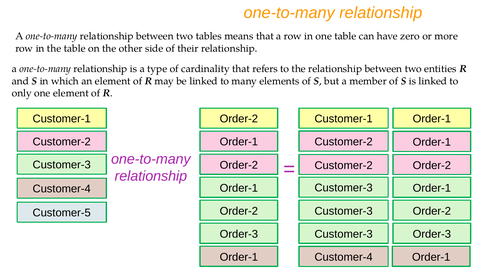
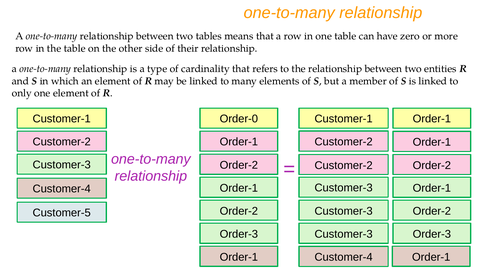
Order-2 at (239, 119): Order-2 -> Order-0
